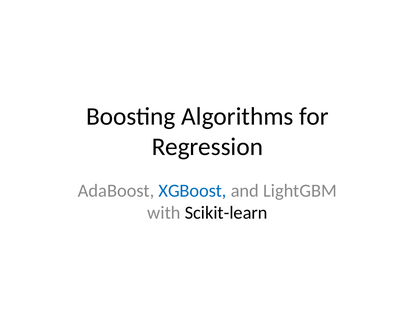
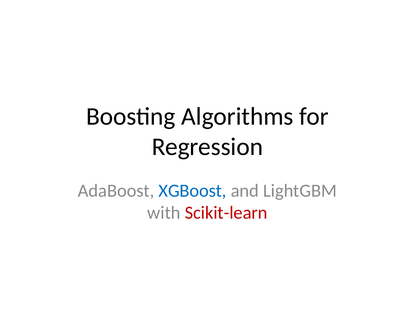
Scikit-learn colour: black -> red
